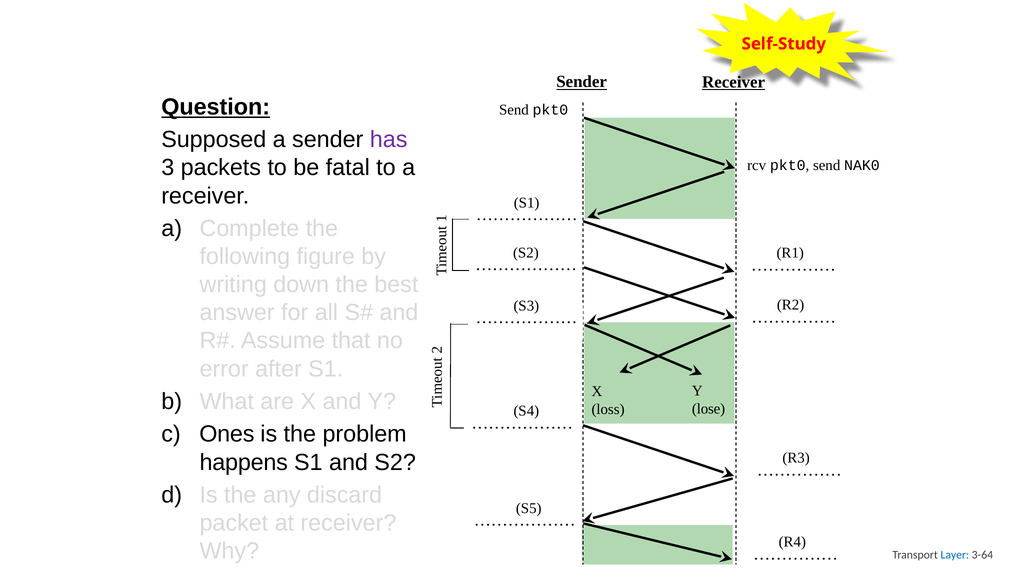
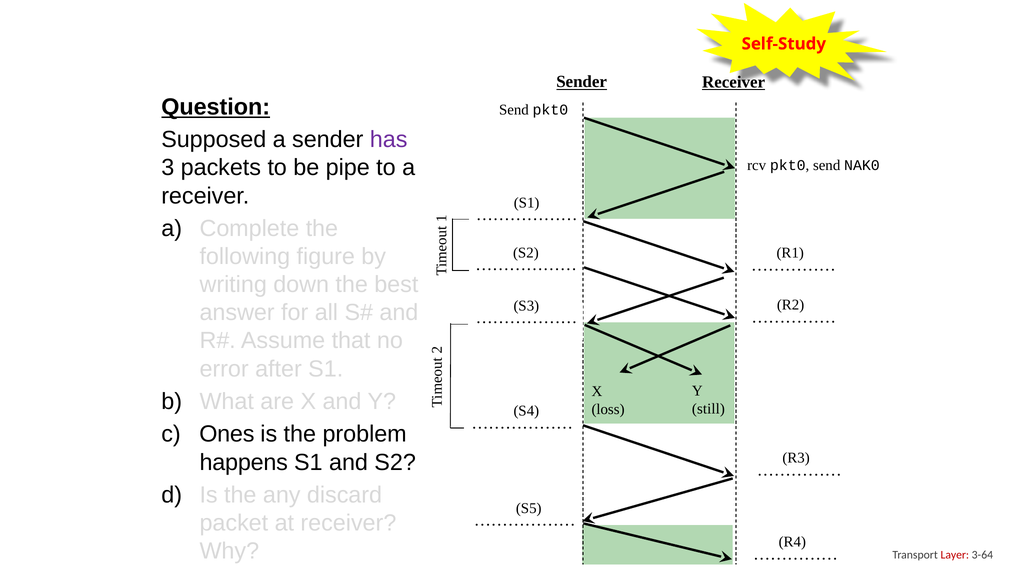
fatal: fatal -> pipe
lose: lose -> still
Layer colour: blue -> red
